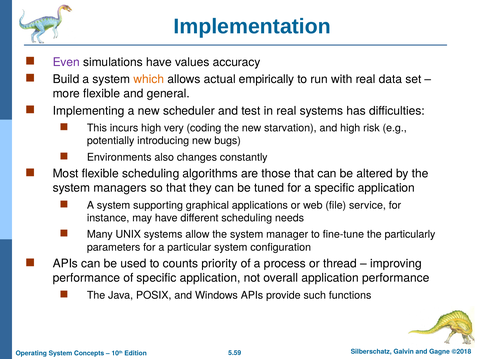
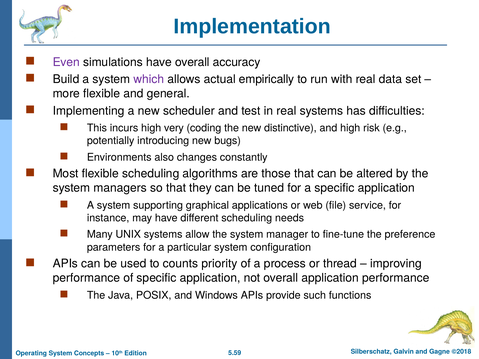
have values: values -> overall
which colour: orange -> purple
starvation: starvation -> distinctive
particularly: particularly -> preference
